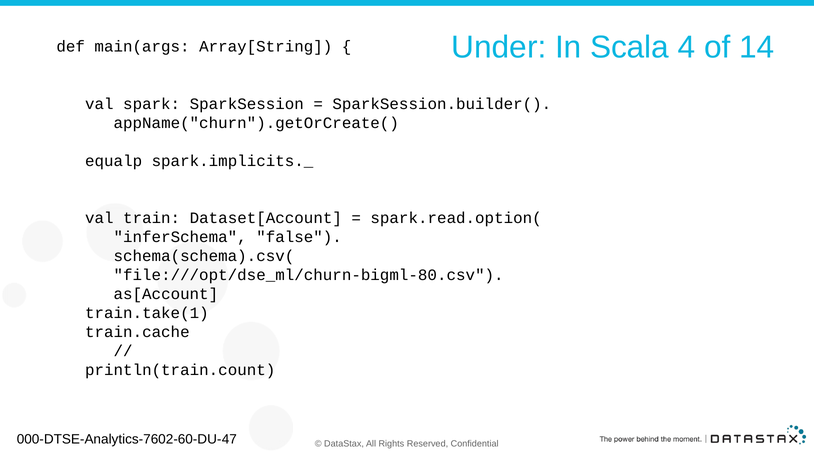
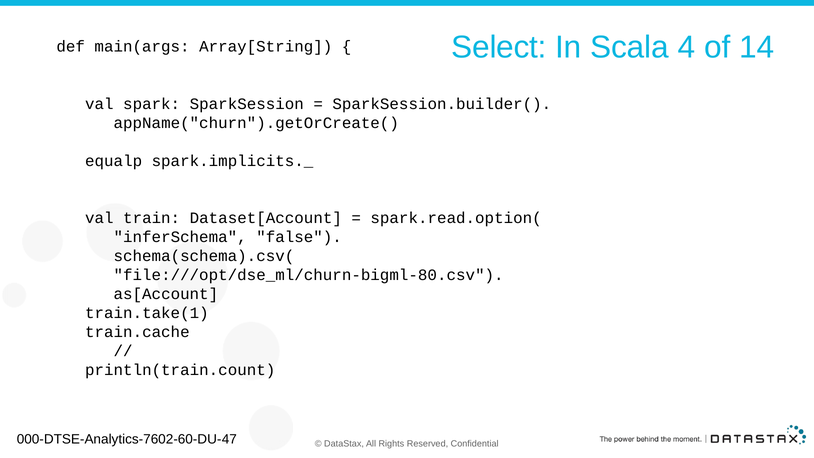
Under: Under -> Select
